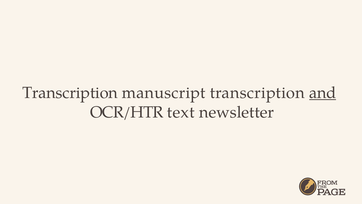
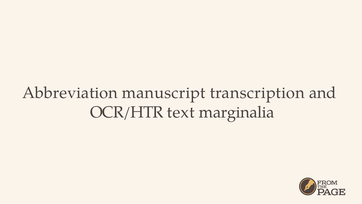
Transcription at (70, 93): Transcription -> Abbreviation
and underline: present -> none
newsletter: newsletter -> marginalia
